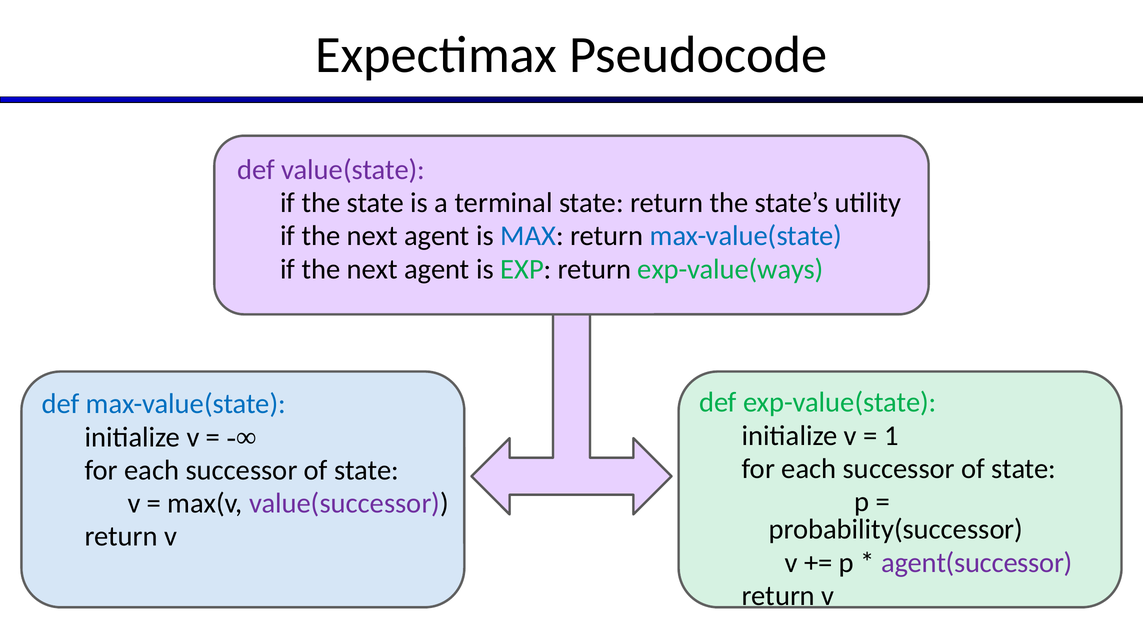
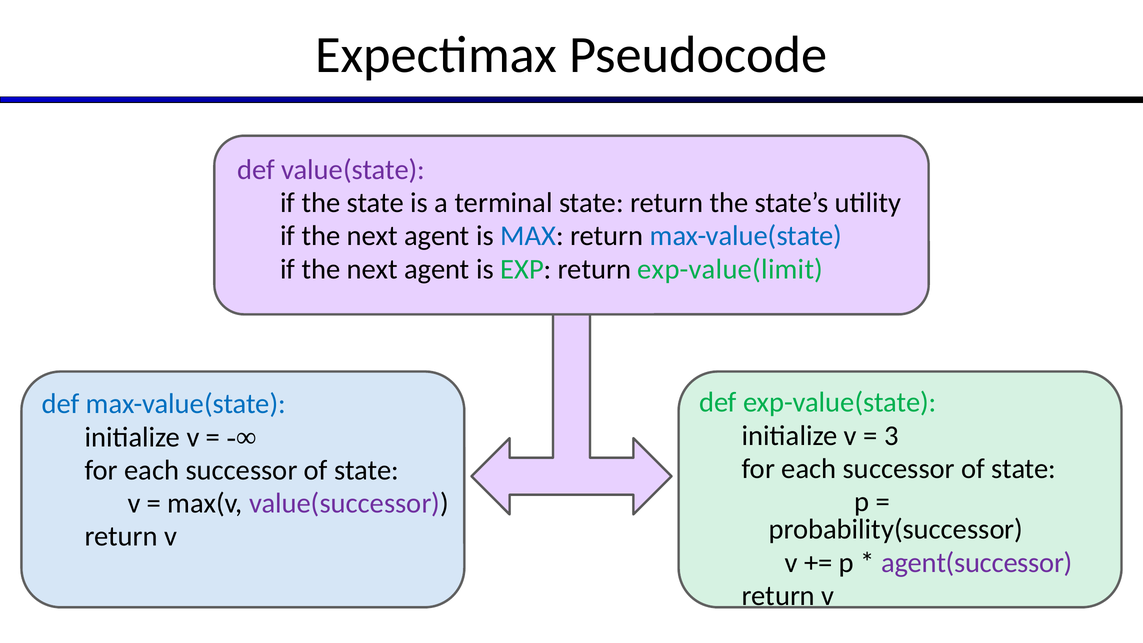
exp-value(ways: exp-value(ways -> exp-value(limit
1: 1 -> 3
